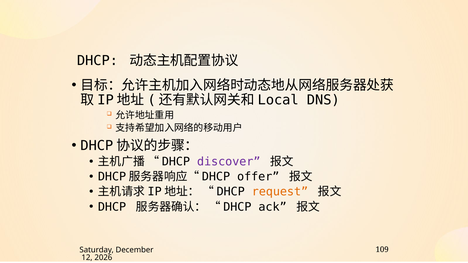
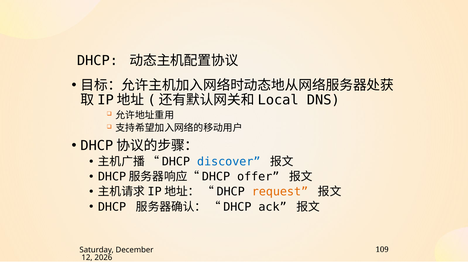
discover colour: purple -> blue
